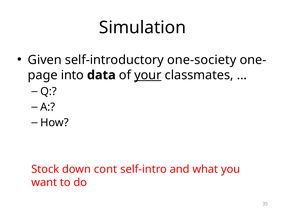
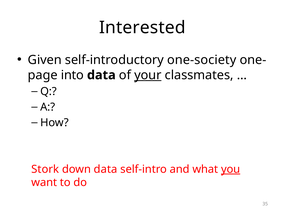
Simulation: Simulation -> Interested
Stock: Stock -> Stork
down cont: cont -> data
you underline: none -> present
